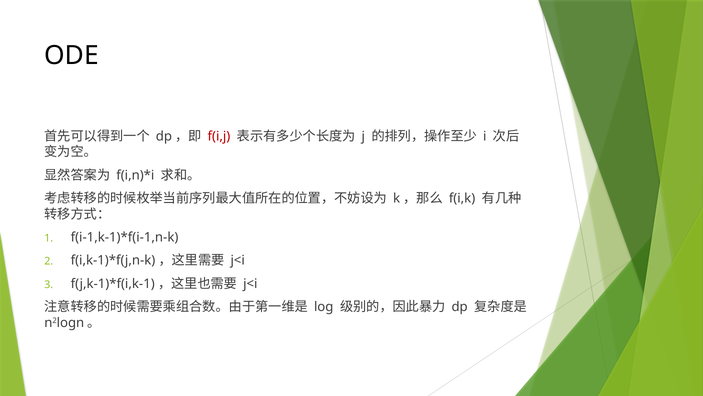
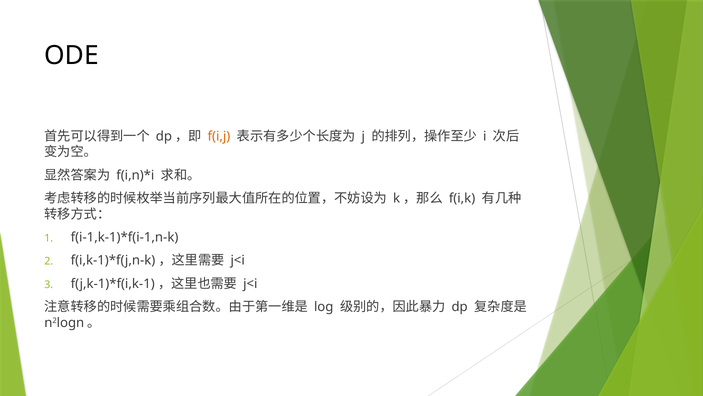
f(i,j colour: red -> orange
